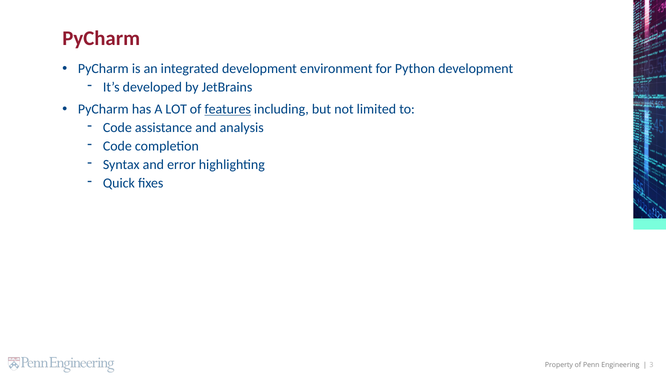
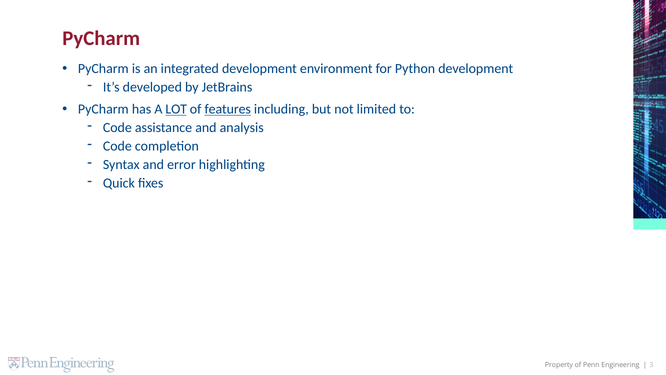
LOT underline: none -> present
